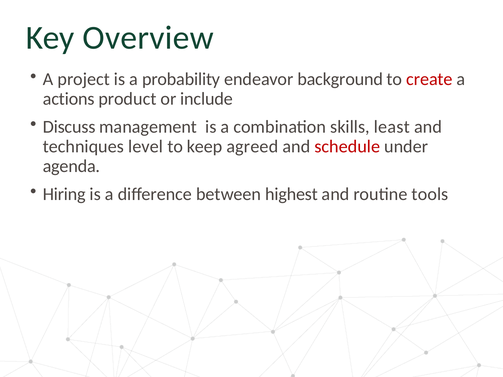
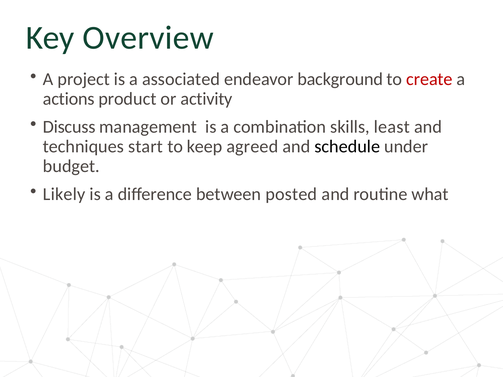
probability: probability -> associated
include: include -> activity
level: level -> start
schedule colour: red -> black
agenda: agenda -> budget
Hiring: Hiring -> Likely
highest: highest -> posted
tools: tools -> what
